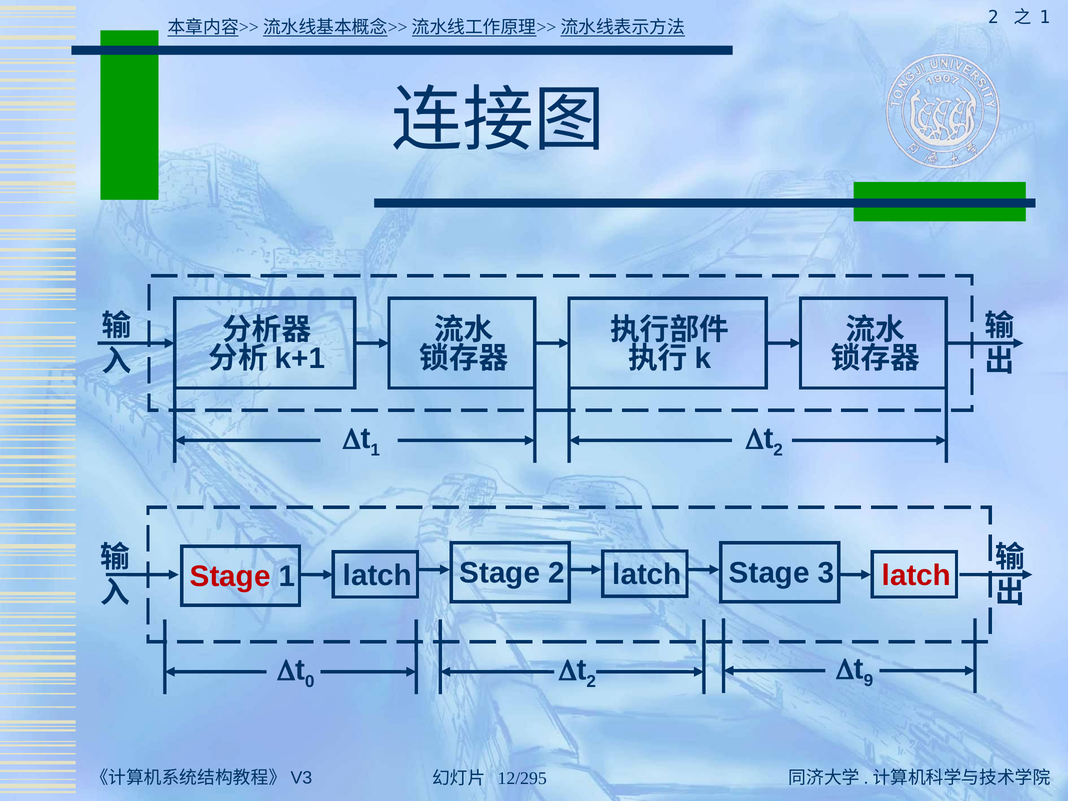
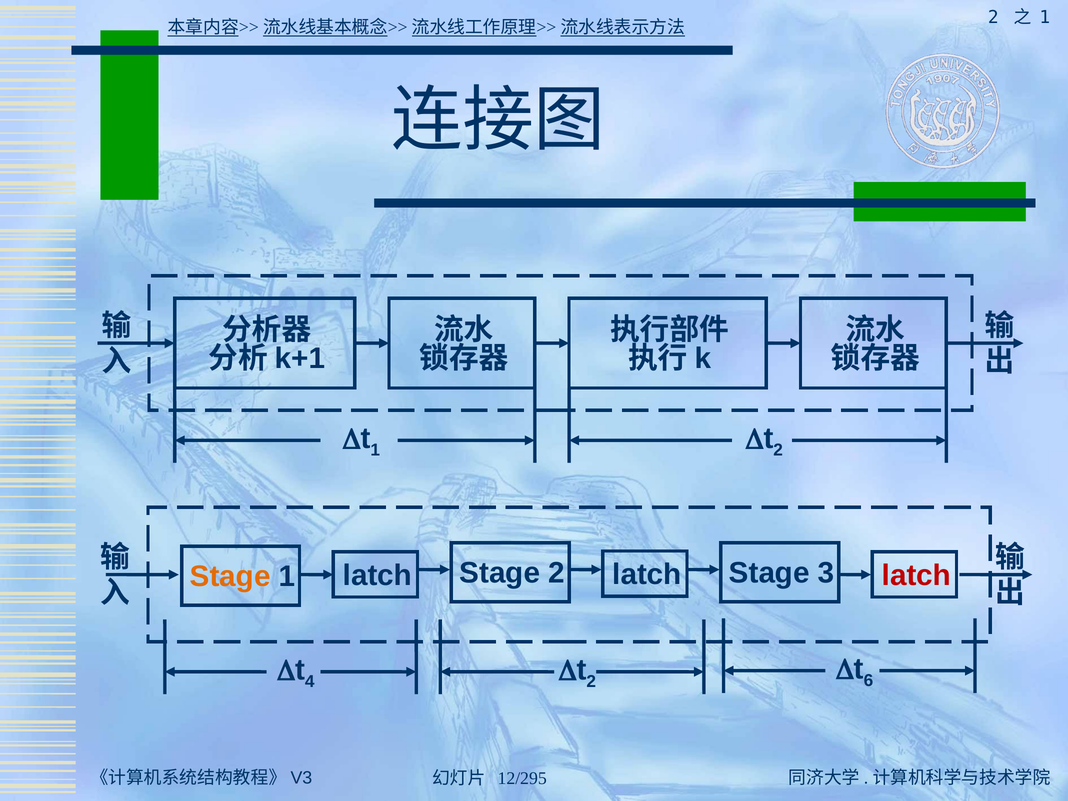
Stage at (230, 577) colour: red -> orange
9: 9 -> 6
0: 0 -> 4
